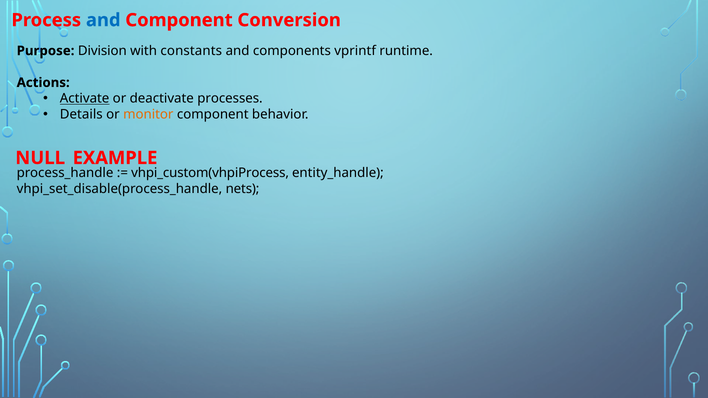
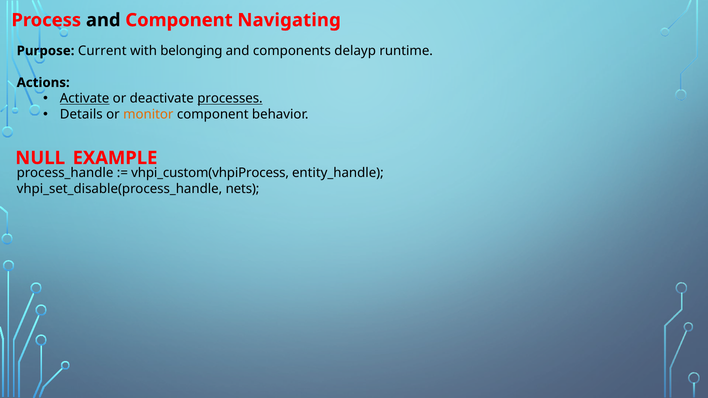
and at (103, 20) colour: blue -> black
Conversion: Conversion -> Navigating
Division: Division -> Current
constants: constants -> belonging
vprintf: vprintf -> delayp
processes underline: none -> present
